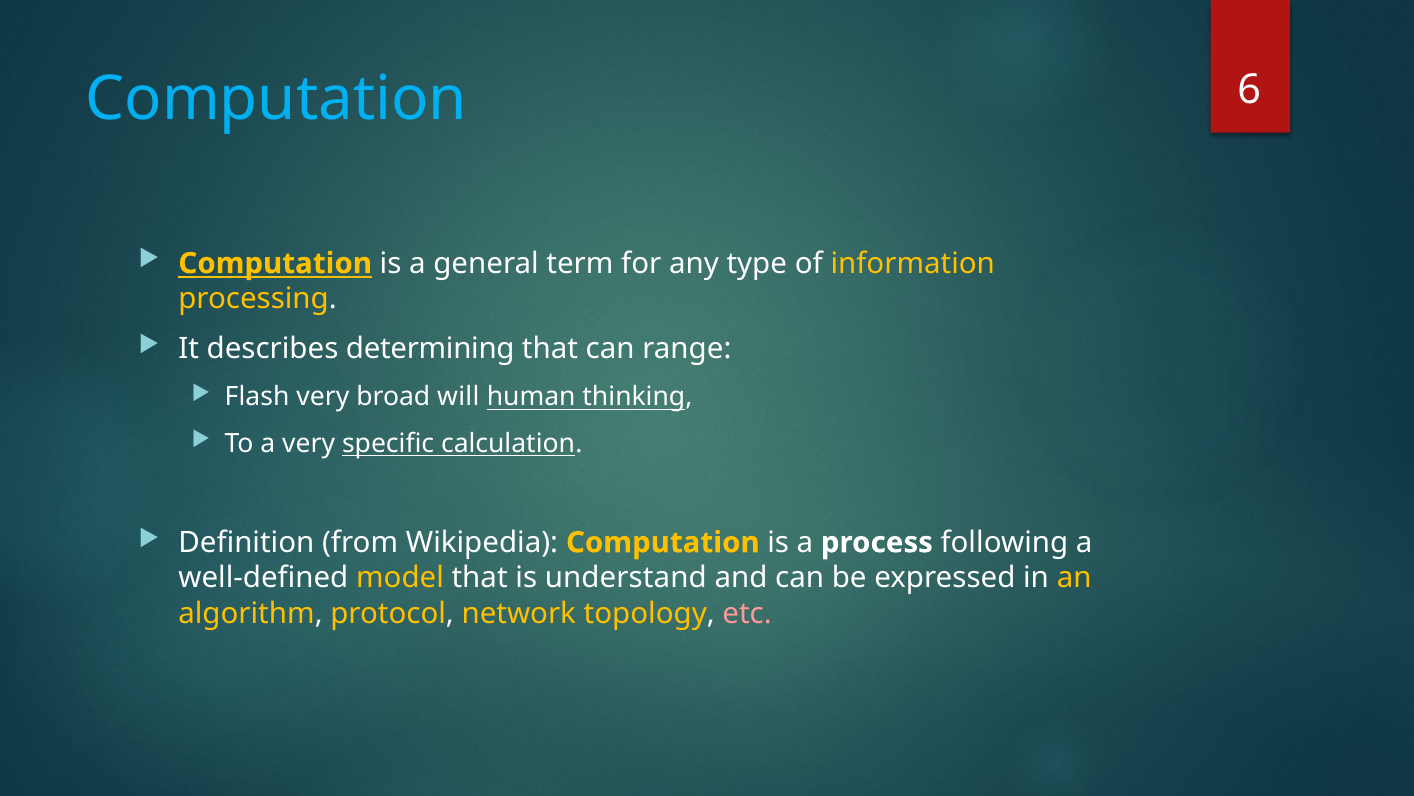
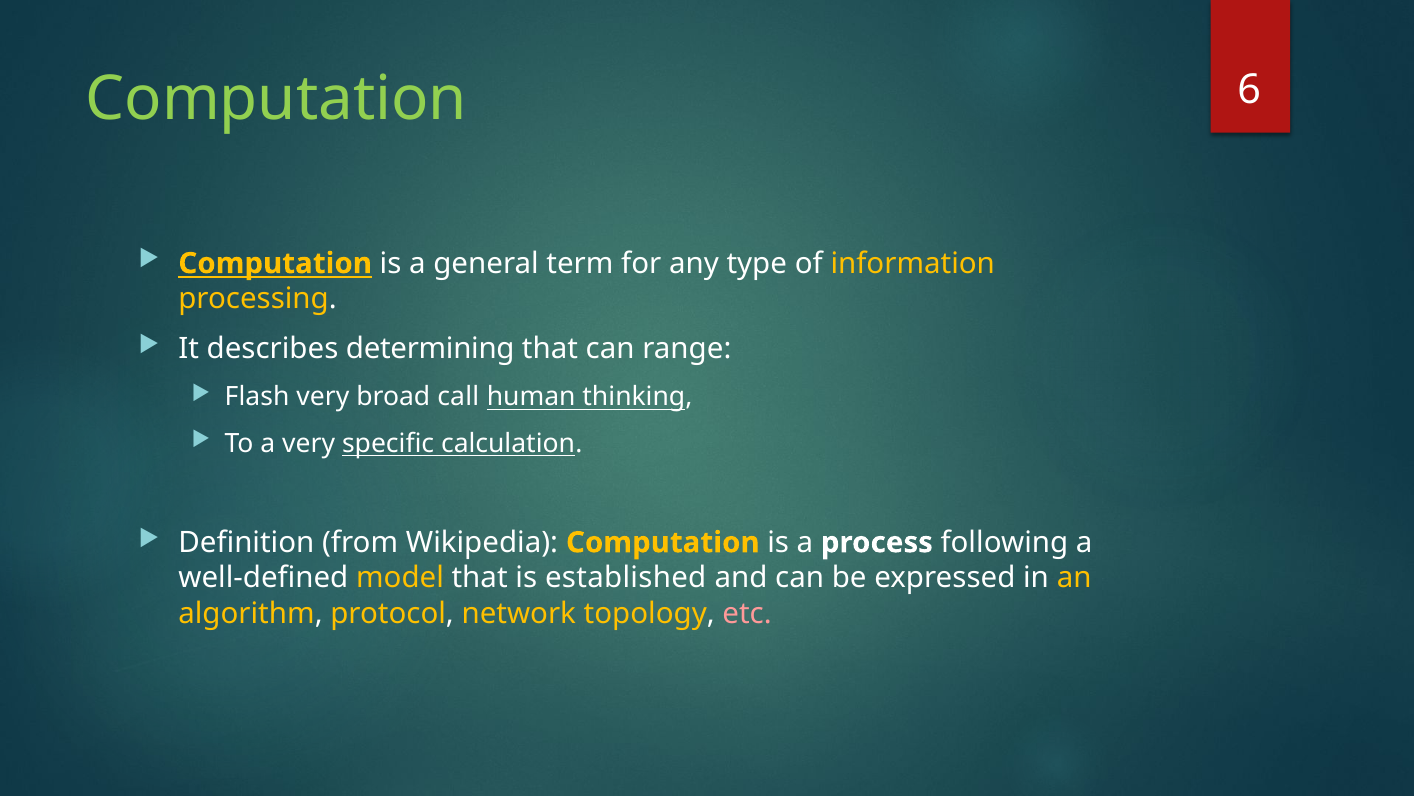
Computation at (276, 99) colour: light blue -> light green
will: will -> call
understand: understand -> established
